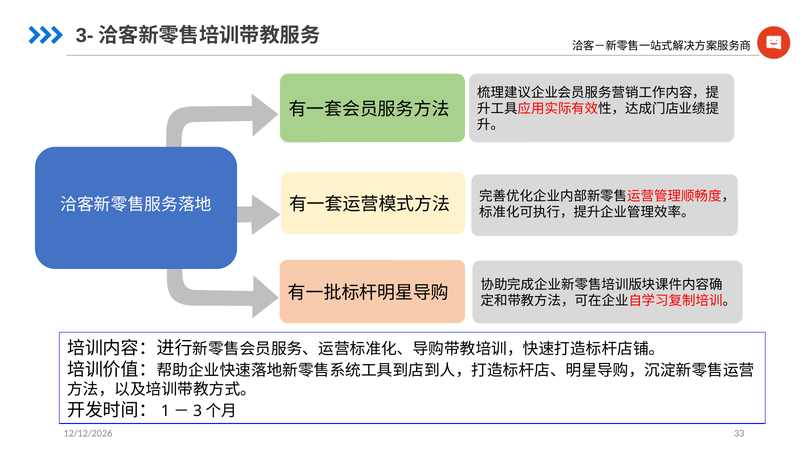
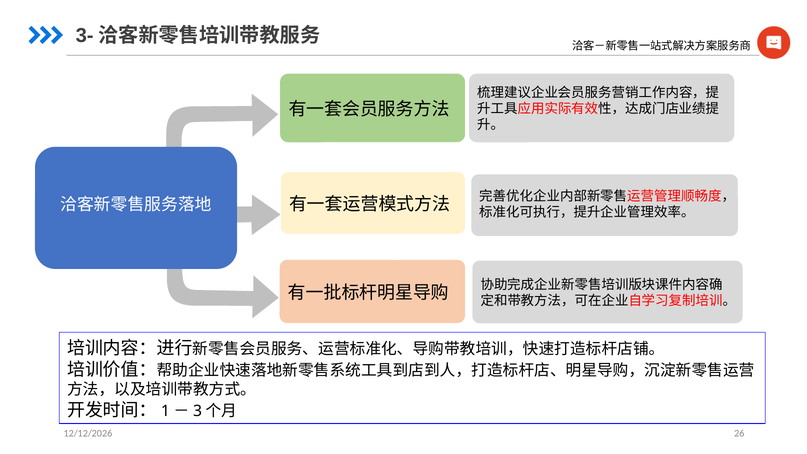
33: 33 -> 26
